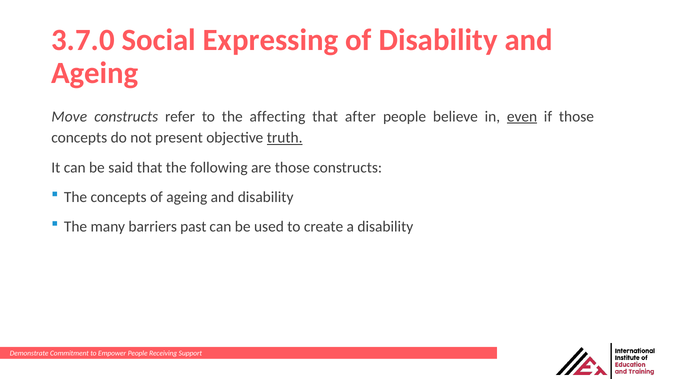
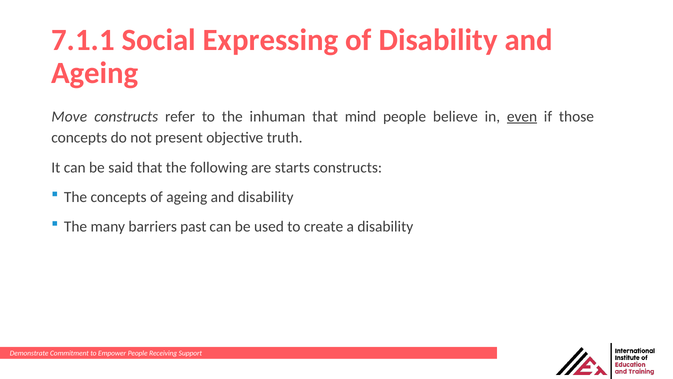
3.7.0: 3.7.0 -> 7.1.1
affecting: affecting -> inhuman
after: after -> mind
truth underline: present -> none
are those: those -> starts
